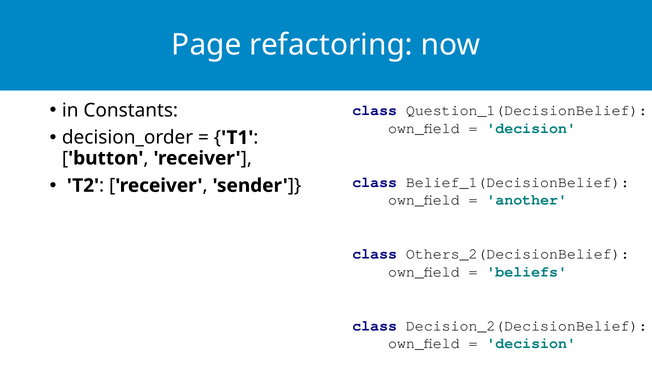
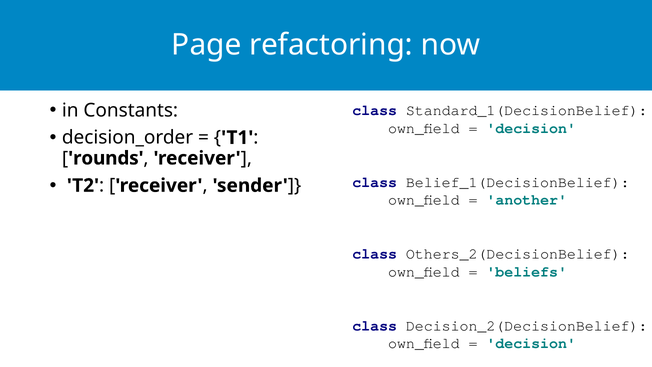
Question_1(DecisionBelief: Question_1(DecisionBelief -> Standard_1(DecisionBelief
button: button -> rounds
